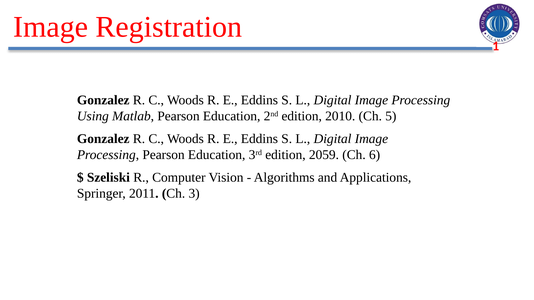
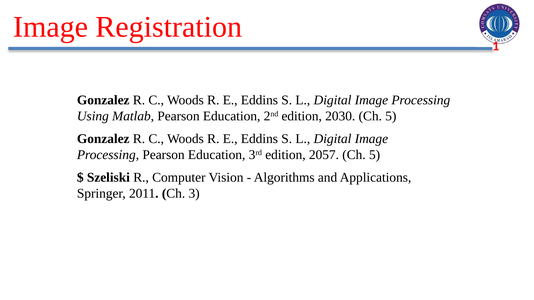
2010: 2010 -> 2030
2059: 2059 -> 2057
6 at (375, 155): 6 -> 5
